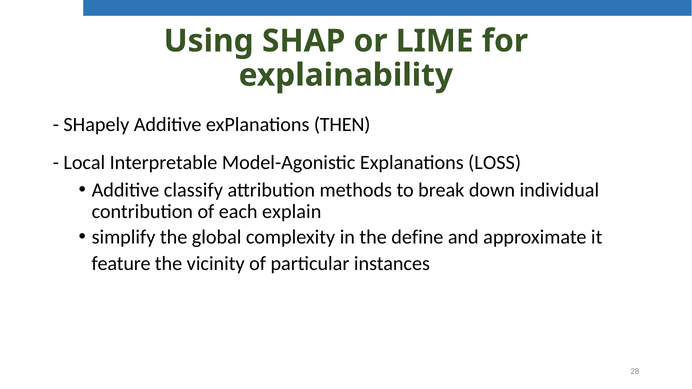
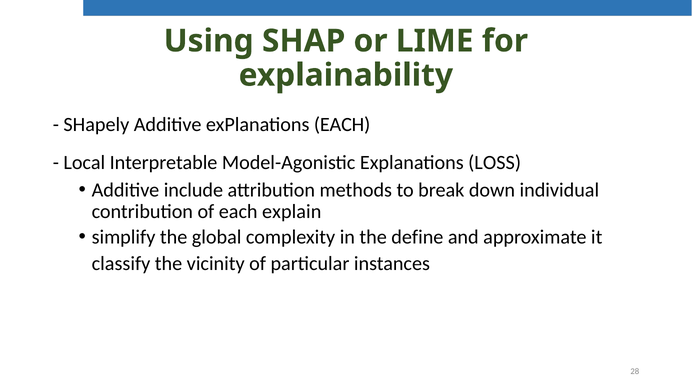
exPlanations THEN: THEN -> EACH
classify: classify -> include
feature: feature -> classify
